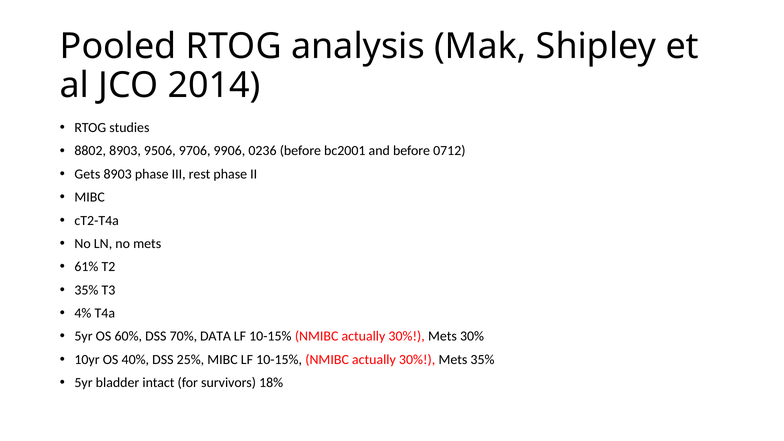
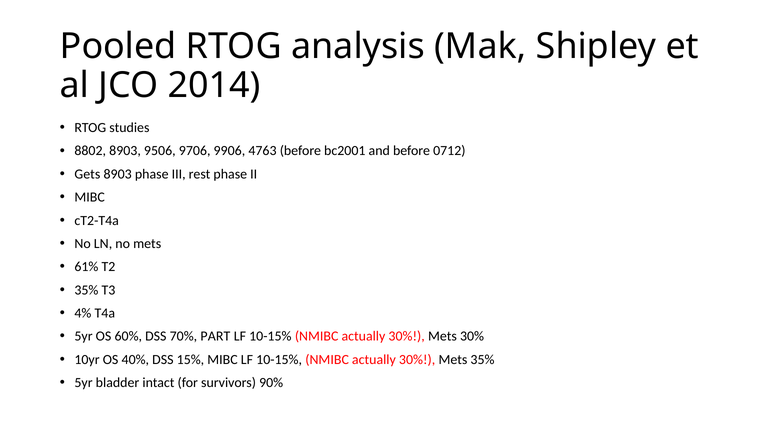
0236: 0236 -> 4763
DATA: DATA -> PART
25%: 25% -> 15%
18%: 18% -> 90%
